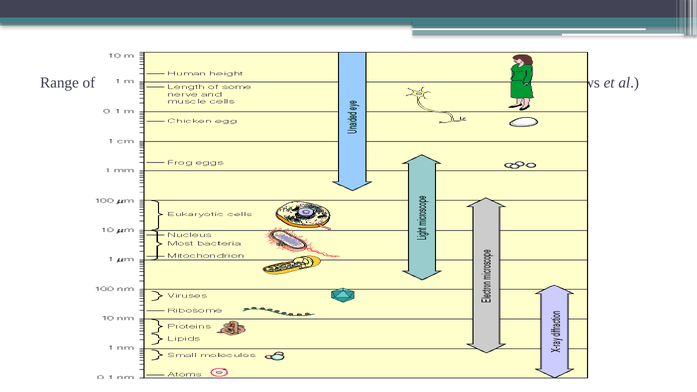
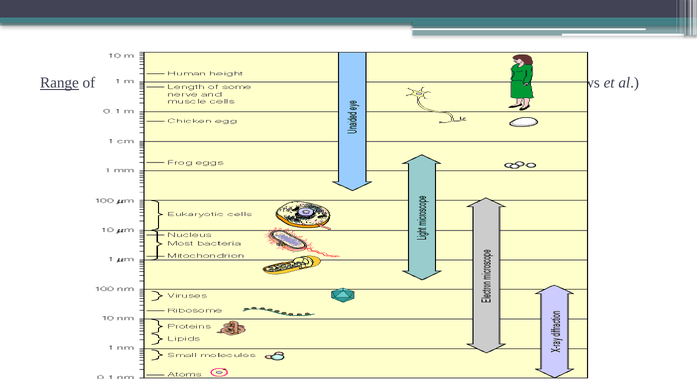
Range underline: none -> present
